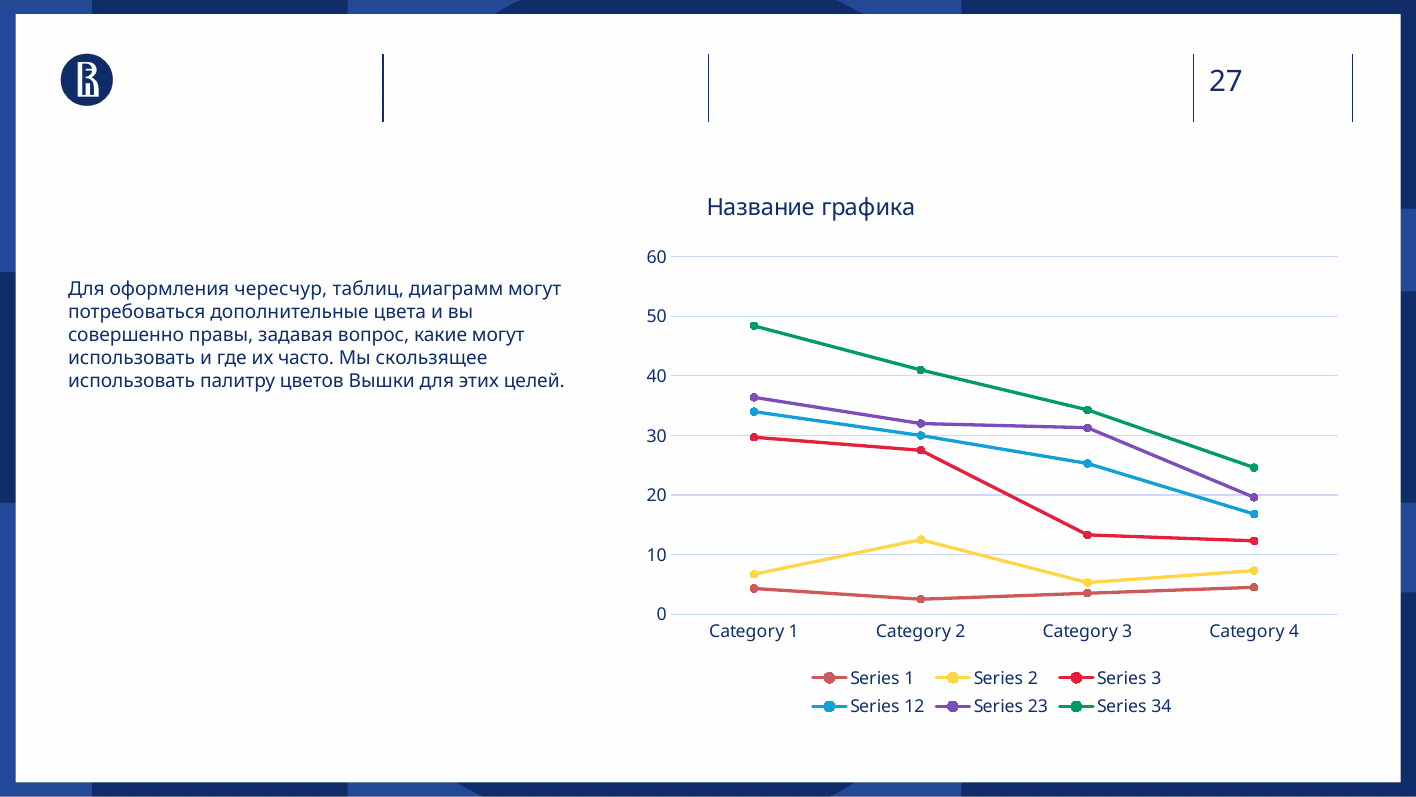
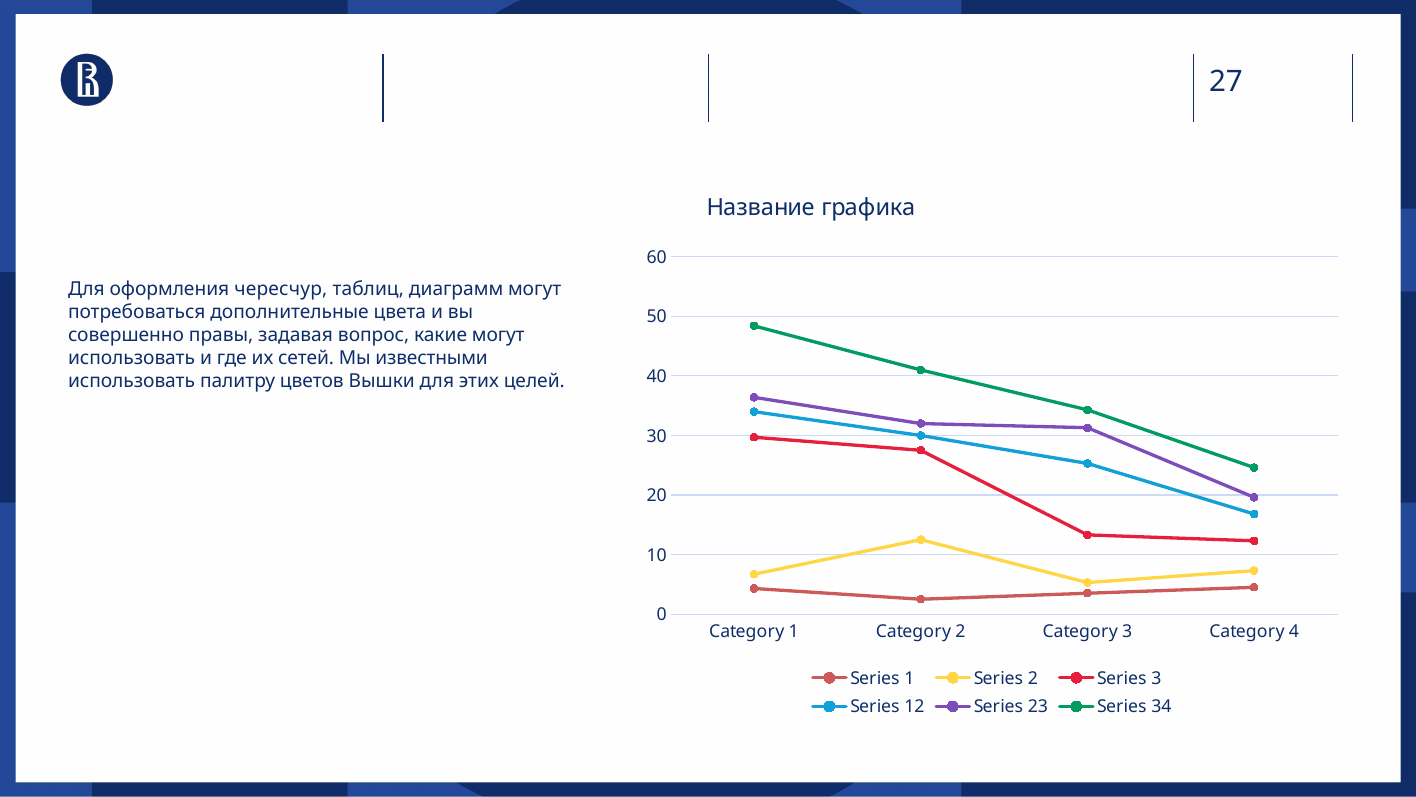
часто: часто -> сетей
скользящее: скользящее -> известными
